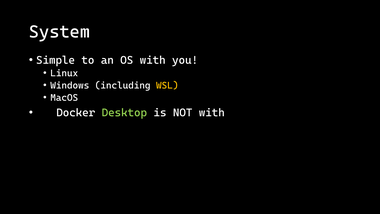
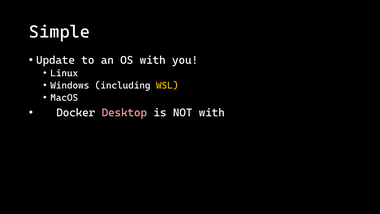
System: System -> Simple
Simple: Simple -> Update
Desktop colour: light green -> pink
